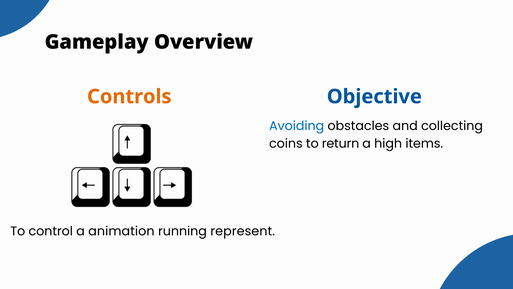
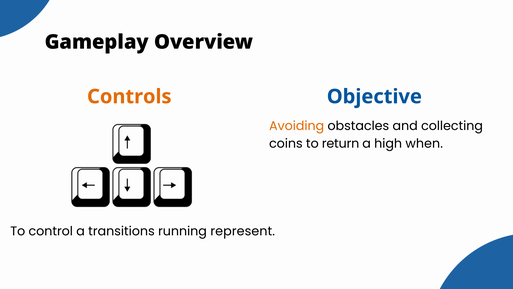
Avoiding colour: blue -> orange
items: items -> when
animation: animation -> transitions
